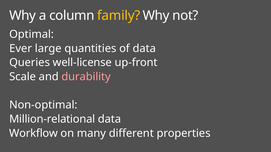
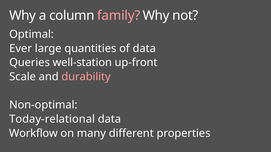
family colour: yellow -> pink
well-license: well-license -> well-station
Million-relational: Million-relational -> Today-relational
